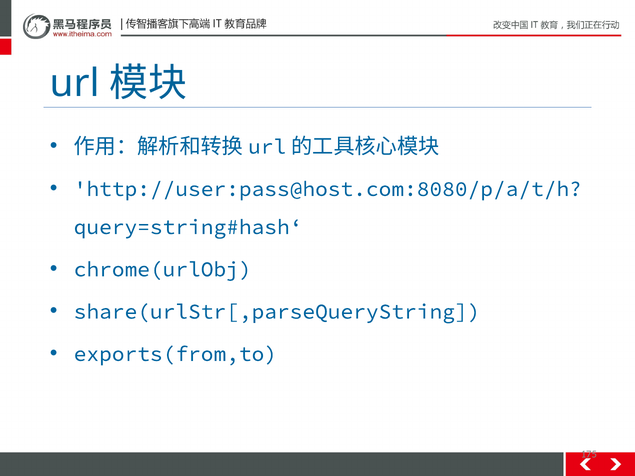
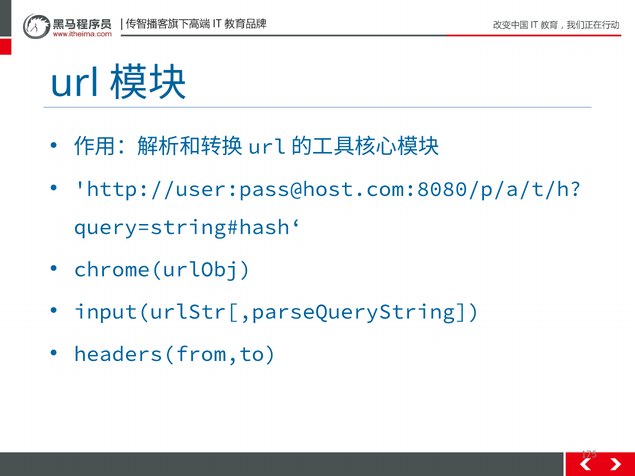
share(urlStr[,parseQueryString: share(urlStr[,parseQueryString -> input(urlStr[,parseQueryString
exports(from,to: exports(from,to -> headers(from,to
